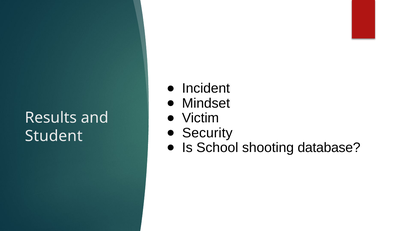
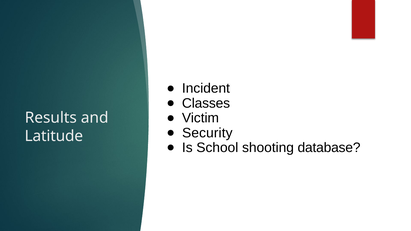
Mindset: Mindset -> Classes
Student: Student -> Latitude
